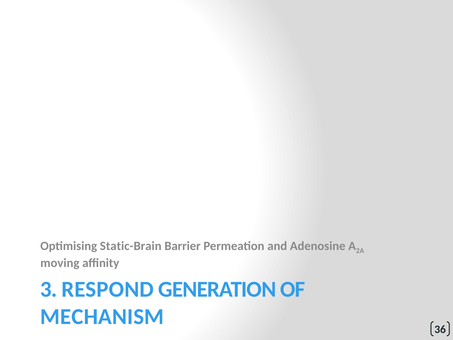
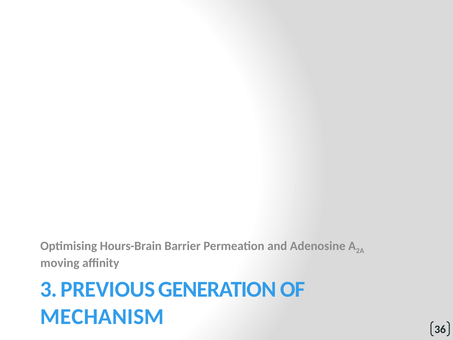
Static-Brain: Static-Brain -> Hours-Brain
RESPOND: RESPOND -> PREVIOUS
